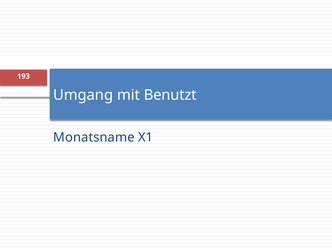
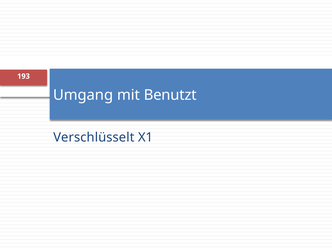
Monatsname: Monatsname -> Verschlüsselt
